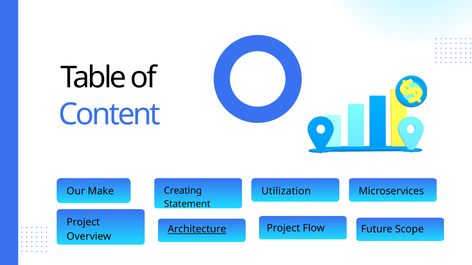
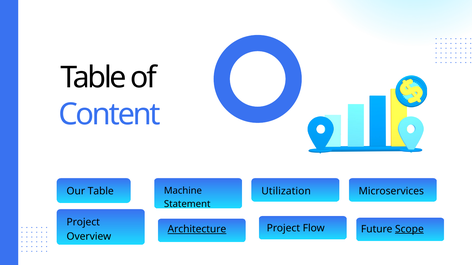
Creating: Creating -> Machine
Our Make: Make -> Table
Scope underline: none -> present
